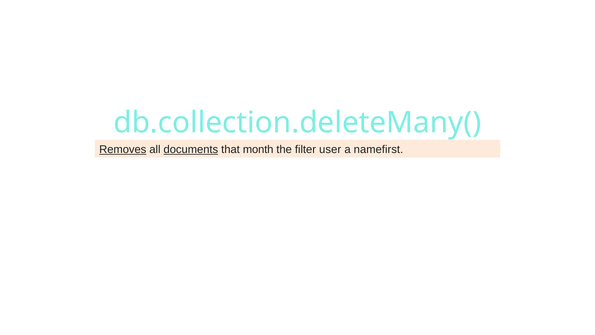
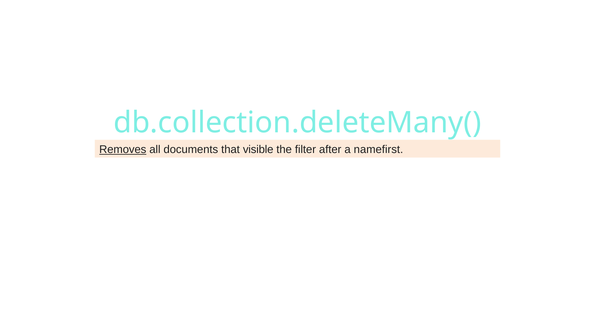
documents underline: present -> none
month: month -> visible
user: user -> after
